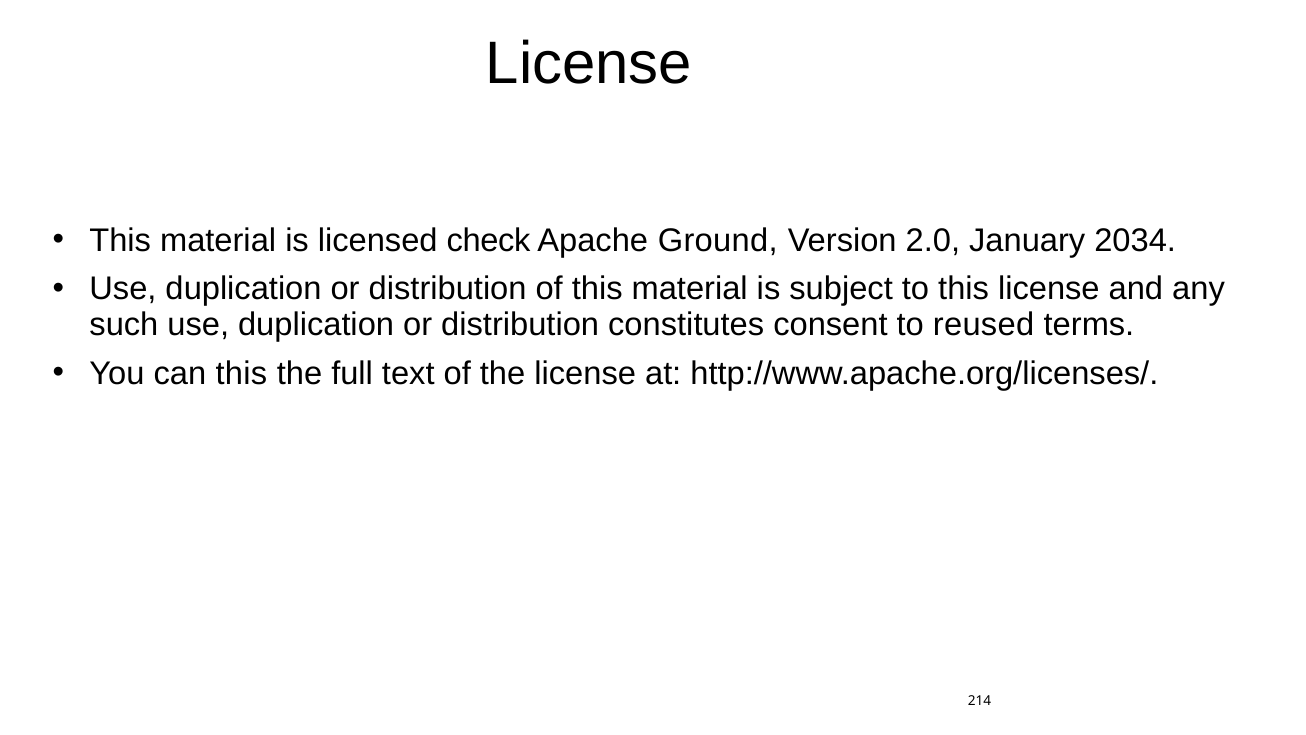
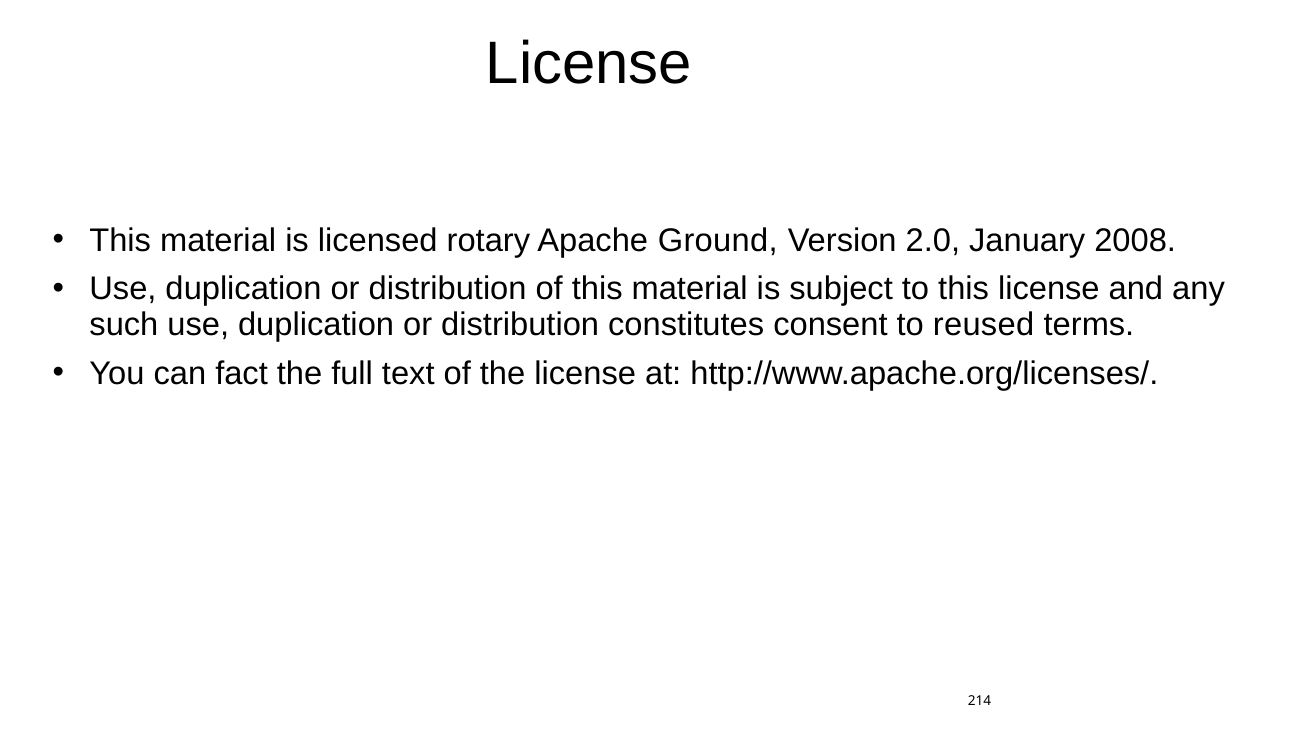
check: check -> rotary
2034: 2034 -> 2008
can this: this -> fact
